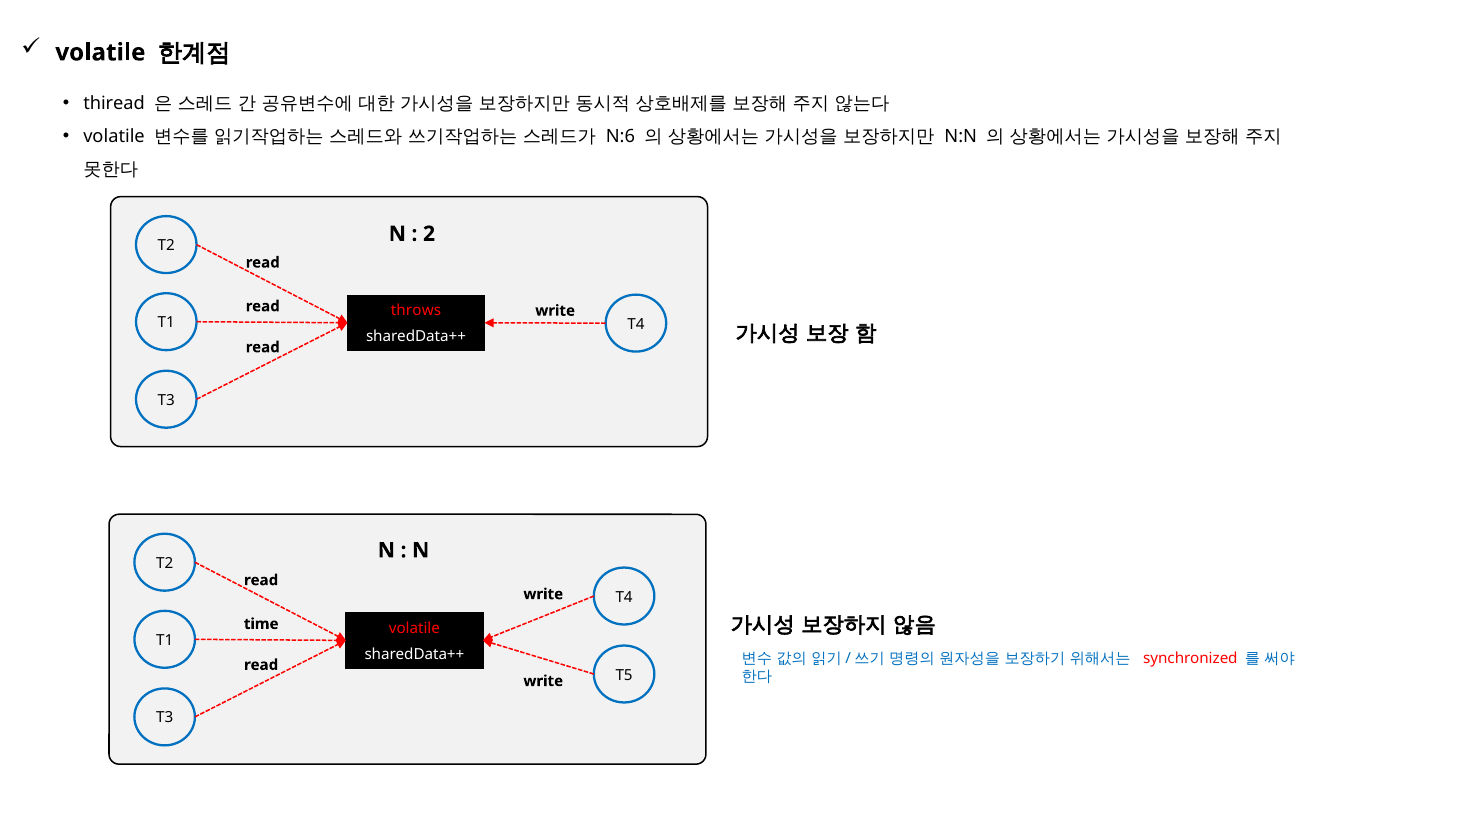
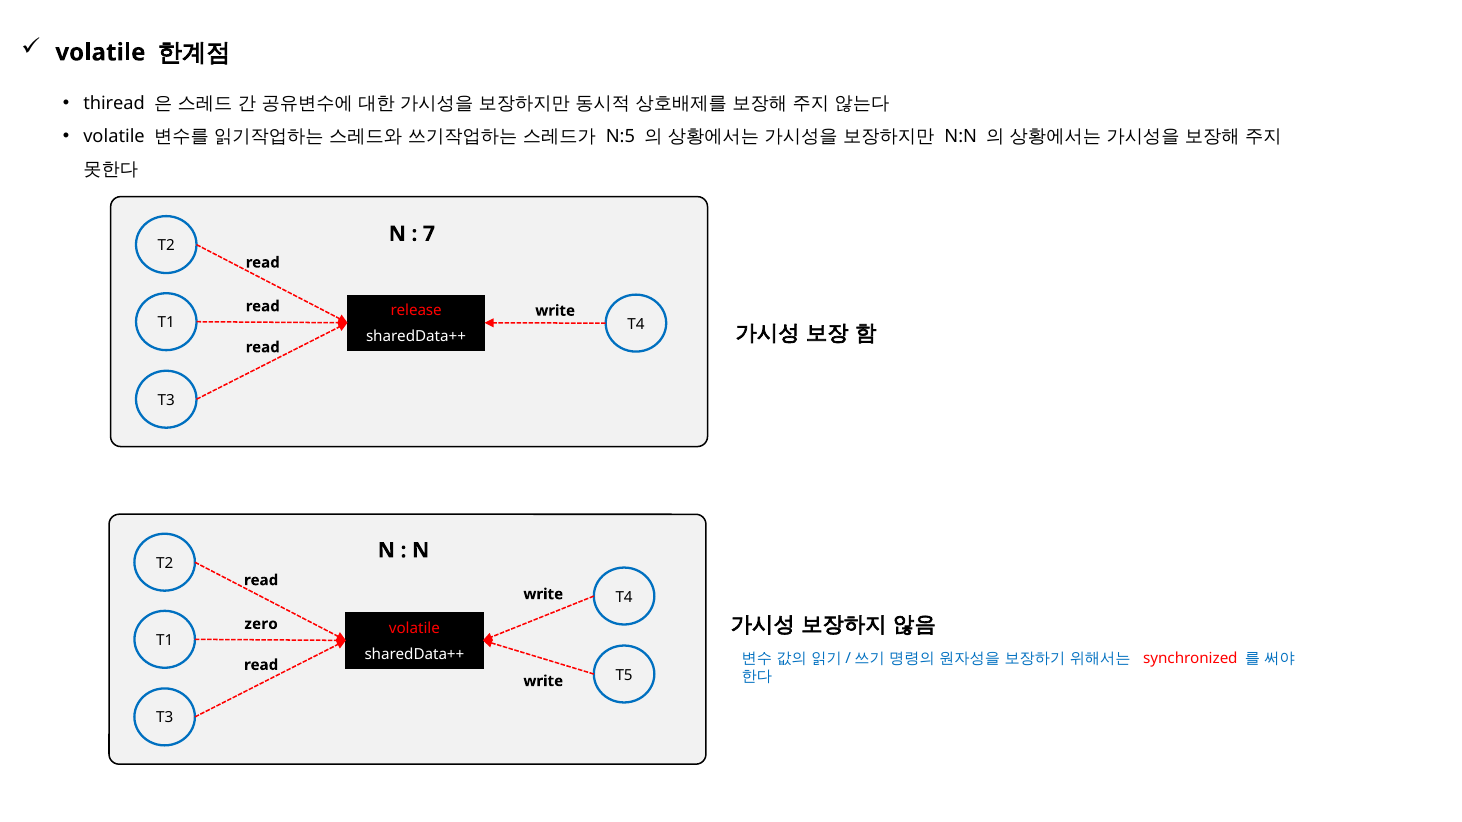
N:6: N:6 -> N:5
2: 2 -> 7
throws: throws -> release
time: time -> zero
